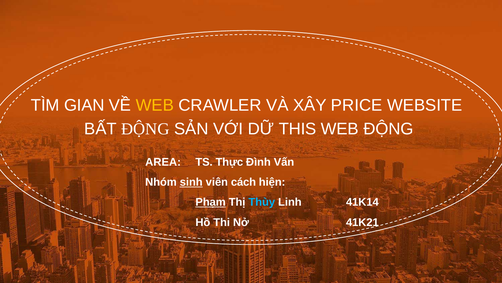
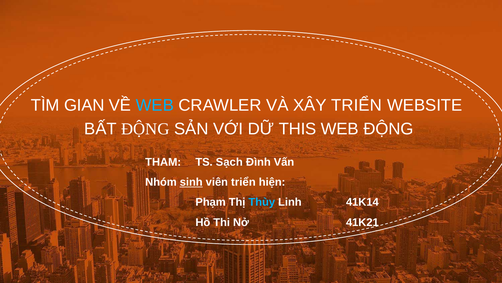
WEB at (155, 105) colour: yellow -> light blue
XÂY PRICE: PRICE -> TRIỂN
AREA: AREA -> THAM
Thực: Thực -> Sạch
viên cách: cách -> triển
Phạm underline: present -> none
